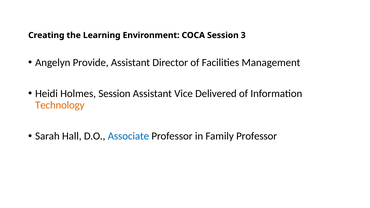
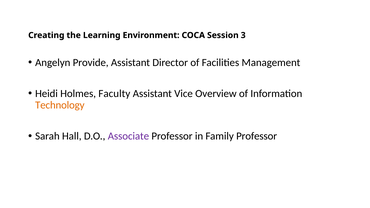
Holmes Session: Session -> Faculty
Delivered: Delivered -> Overview
Associate colour: blue -> purple
